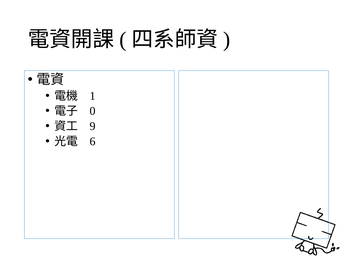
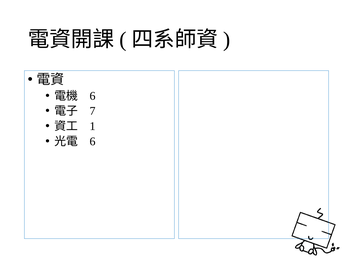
1 at (93, 96): 1 -> 6
0: 0 -> 7
9: 9 -> 1
